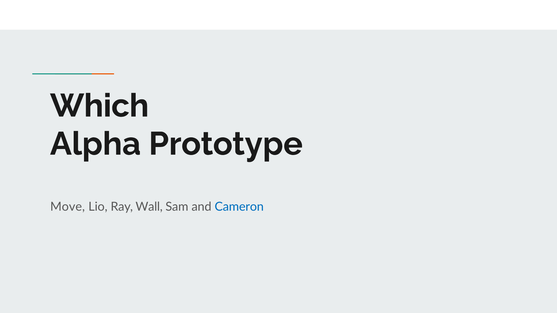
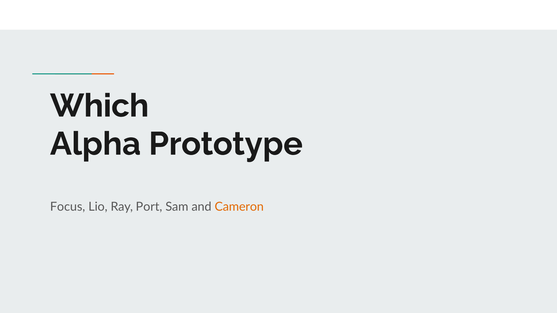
Move: Move -> Focus
Wall: Wall -> Port
Cameron colour: blue -> orange
